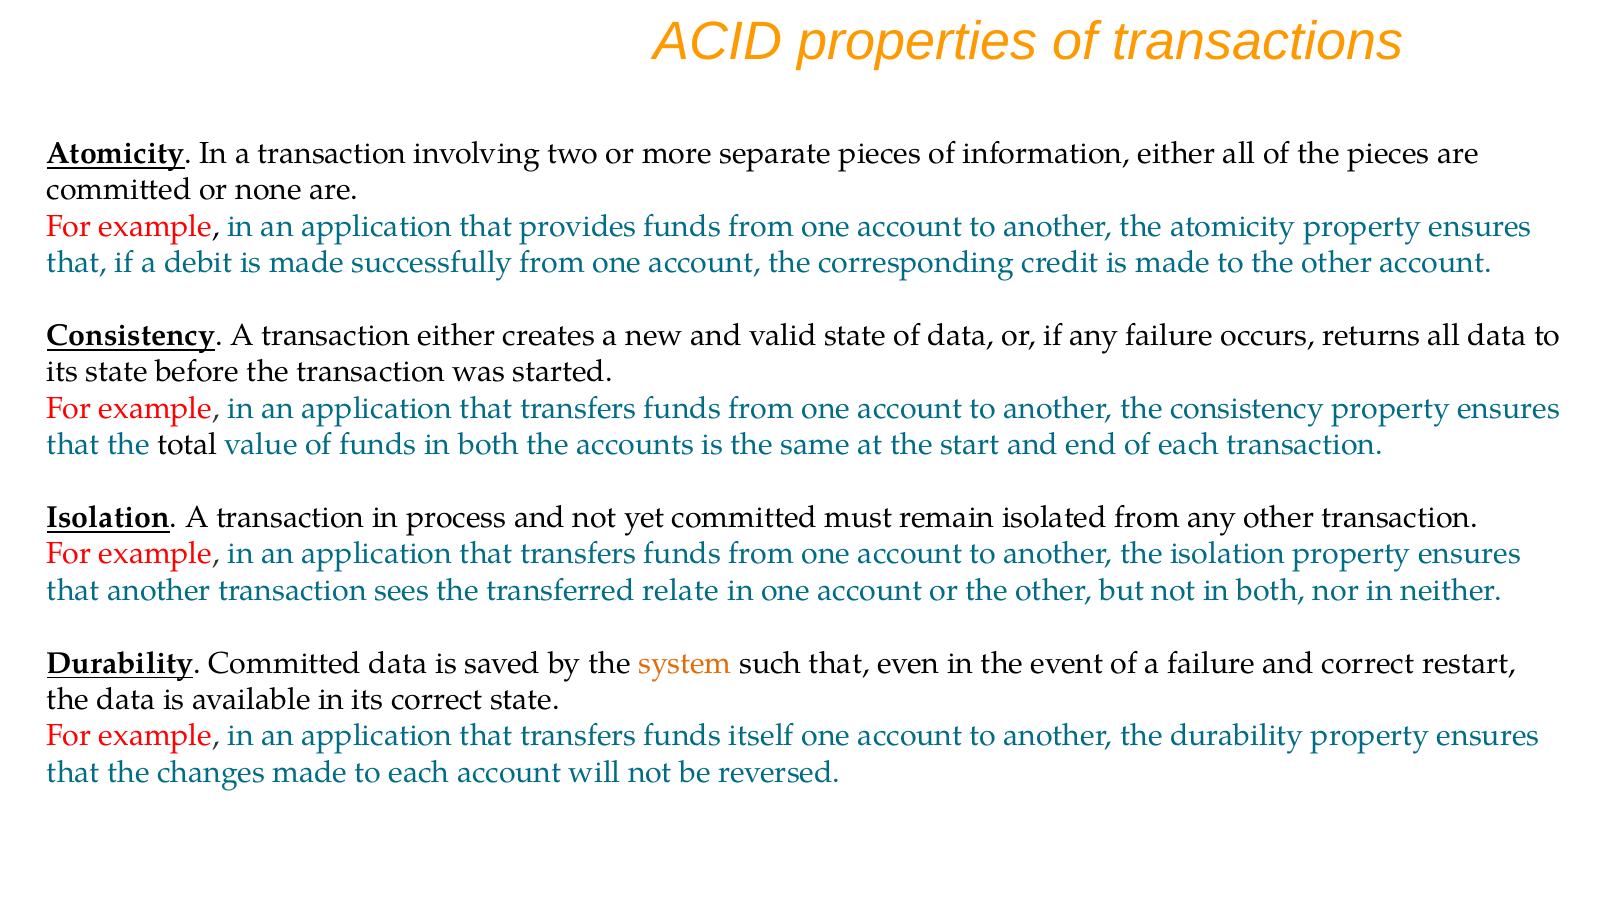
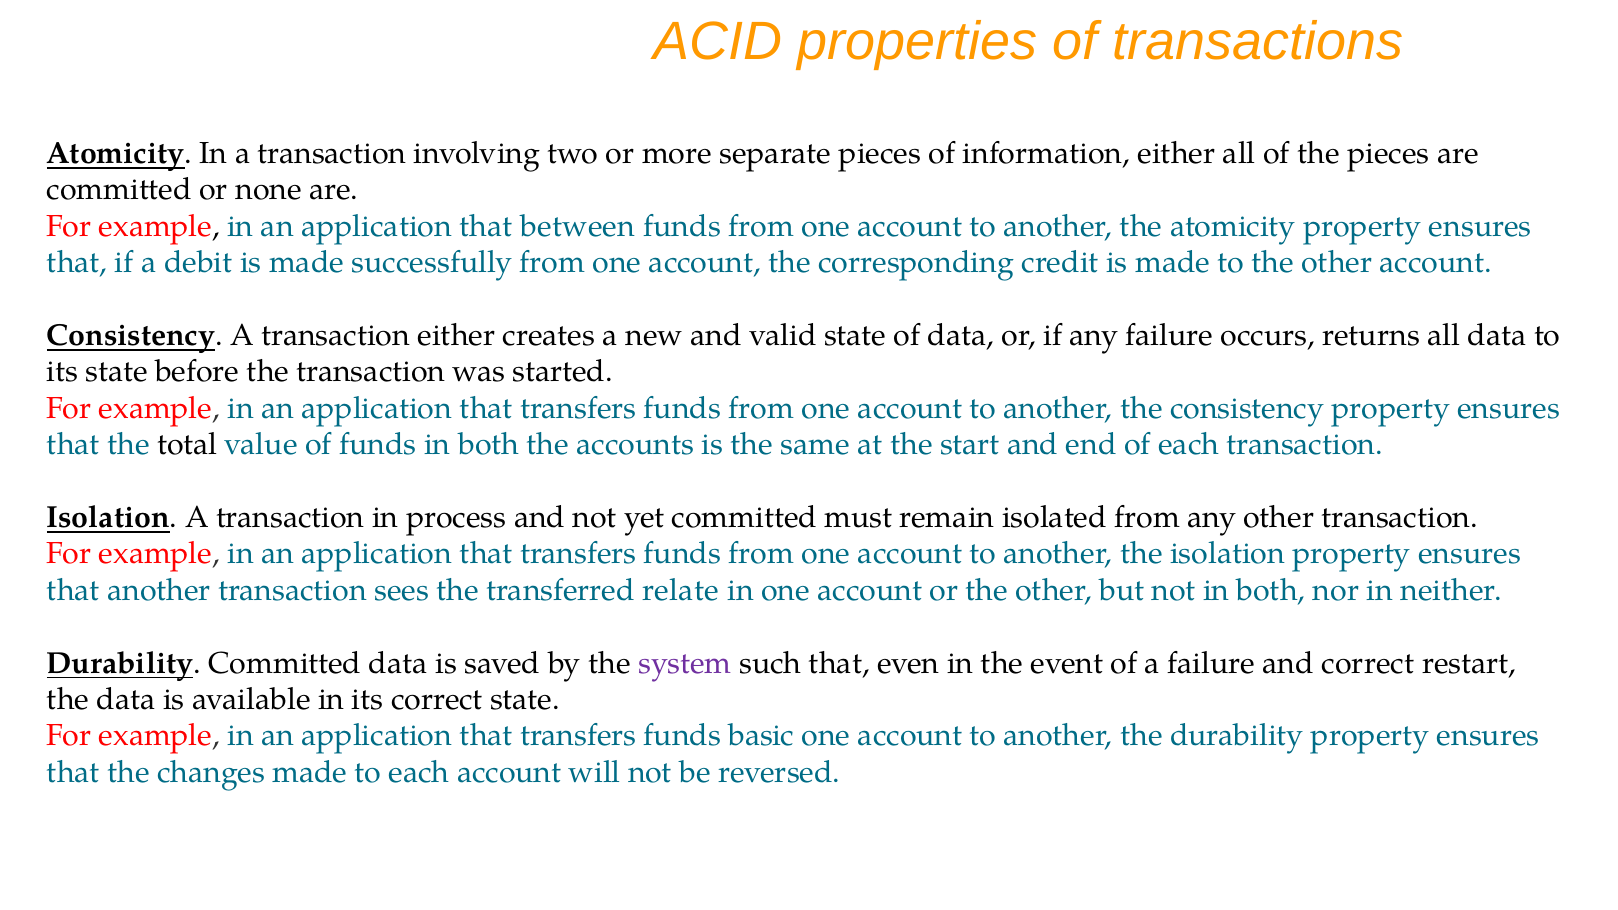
provides: provides -> between
system colour: orange -> purple
itself: itself -> basic
